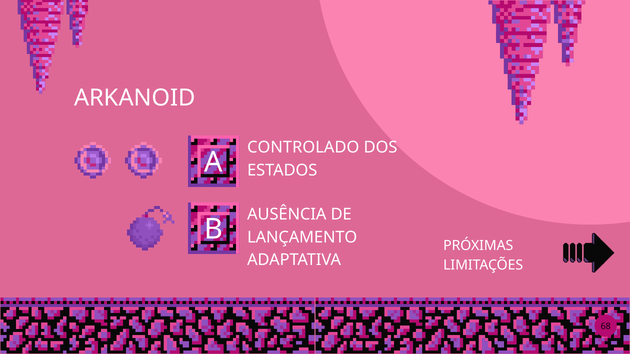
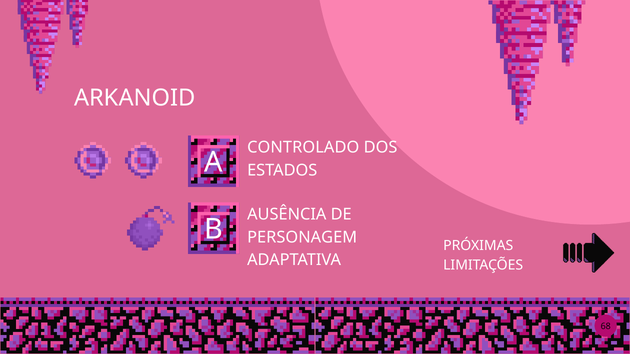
LANÇAMENTO: LANÇAMENTO -> PERSONAGEM
